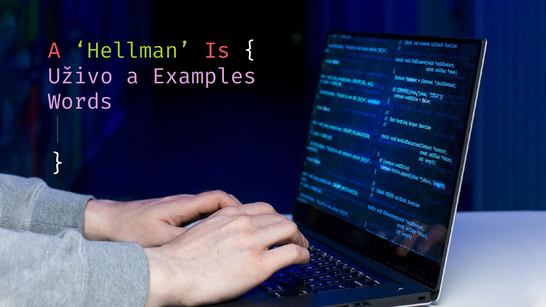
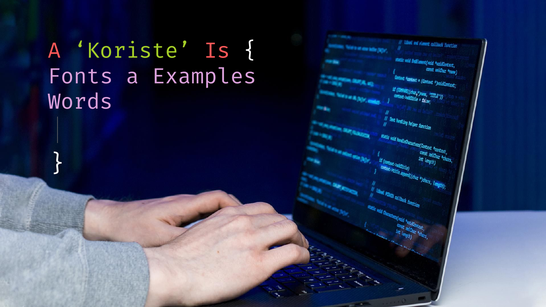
Hellman: Hellman -> Koriste
Uživo: Uživo -> Fonts
